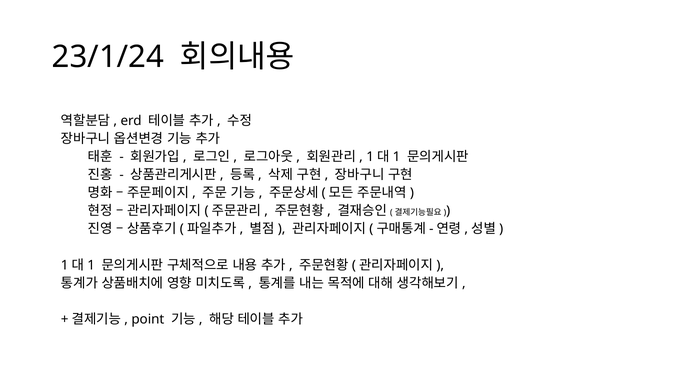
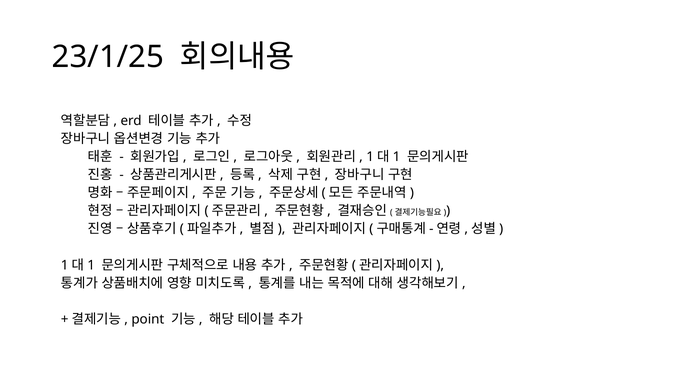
23/1/24: 23/1/24 -> 23/1/25
